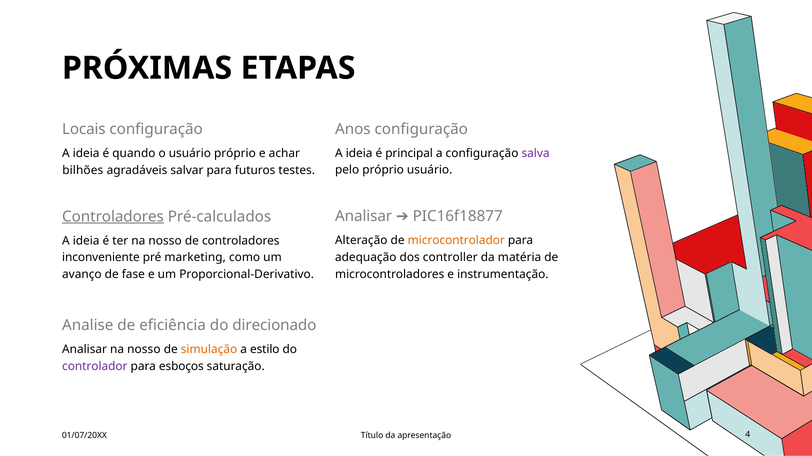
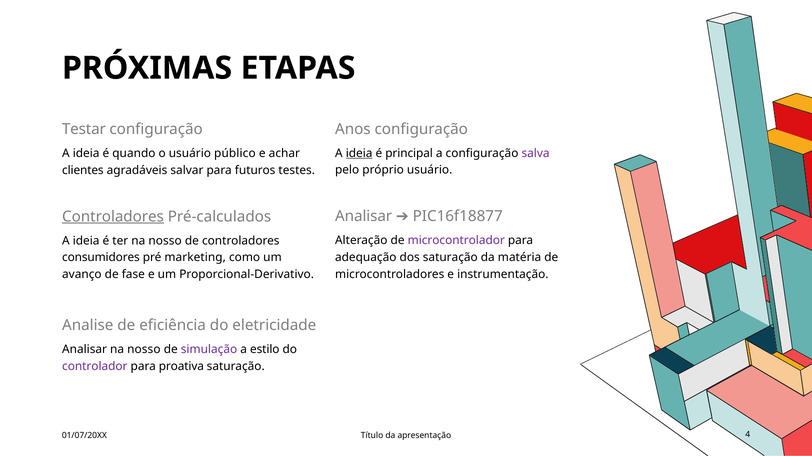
Locais: Locais -> Testar
ideia at (359, 153) underline: none -> present
usuário próprio: próprio -> público
bilhões: bilhões -> clientes
microcontrolador colour: orange -> purple
dos controller: controller -> saturação
inconveniente: inconveniente -> consumidores
direcionado: direcionado -> eletricidade
simulação colour: orange -> purple
esboços: esboços -> proativa
